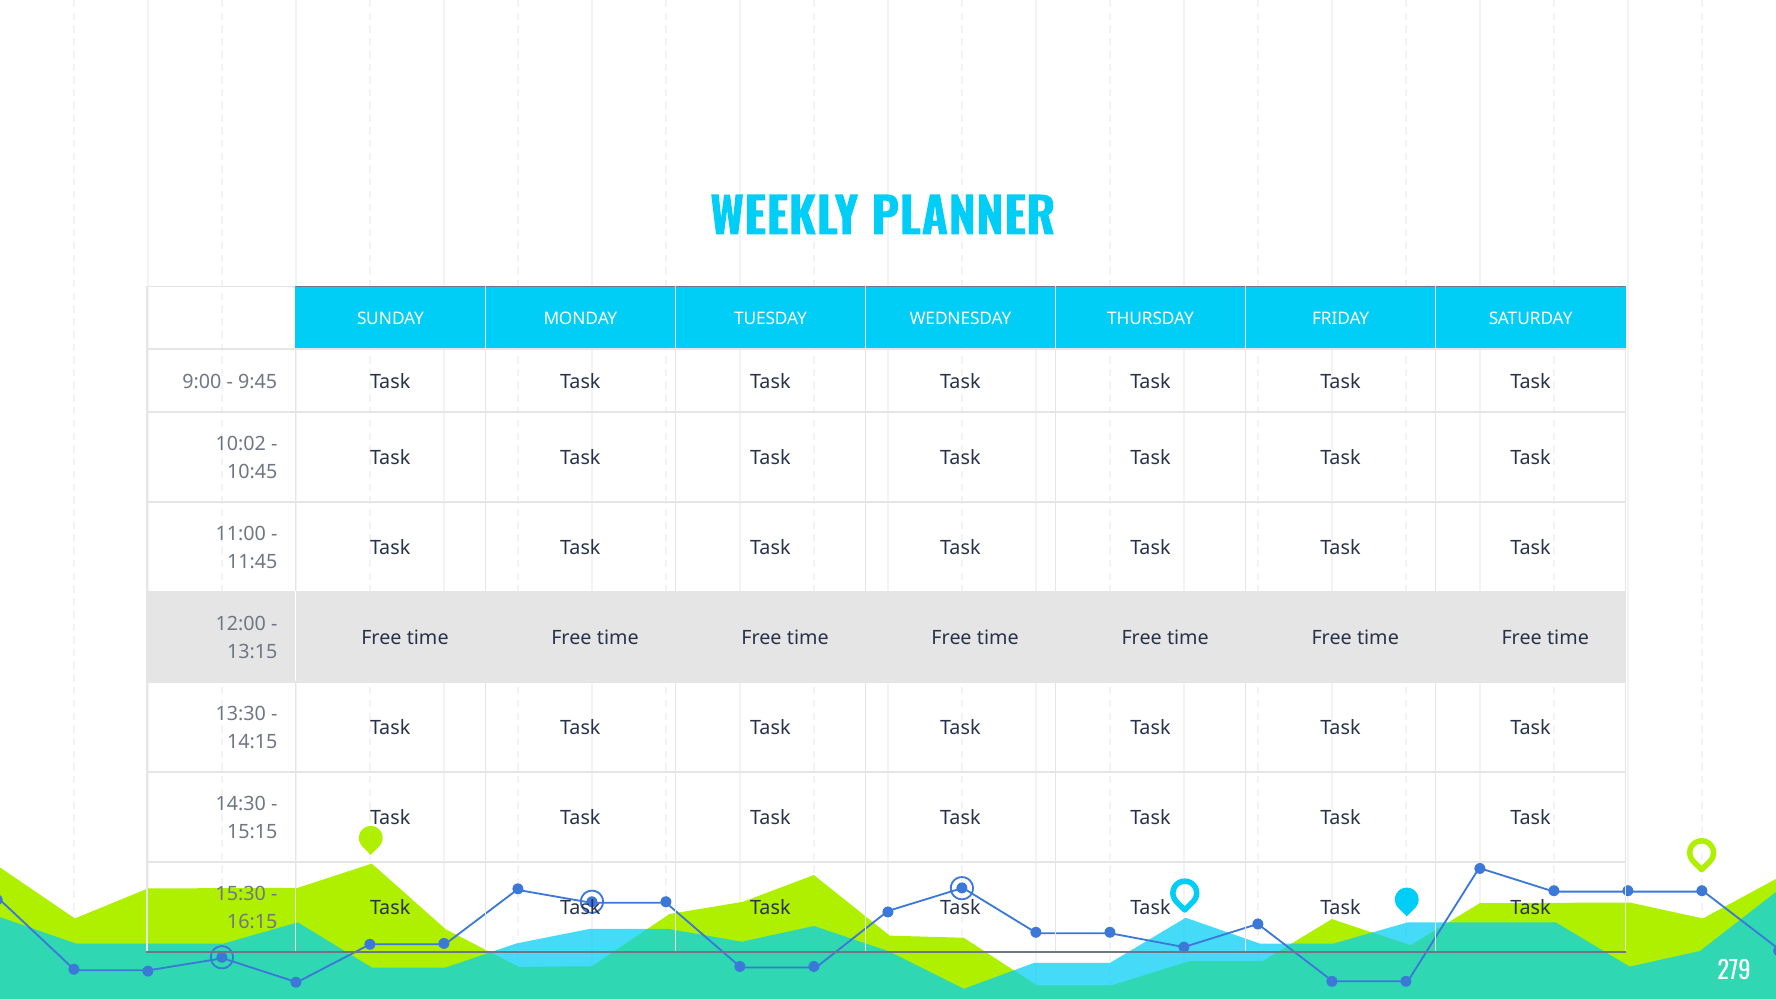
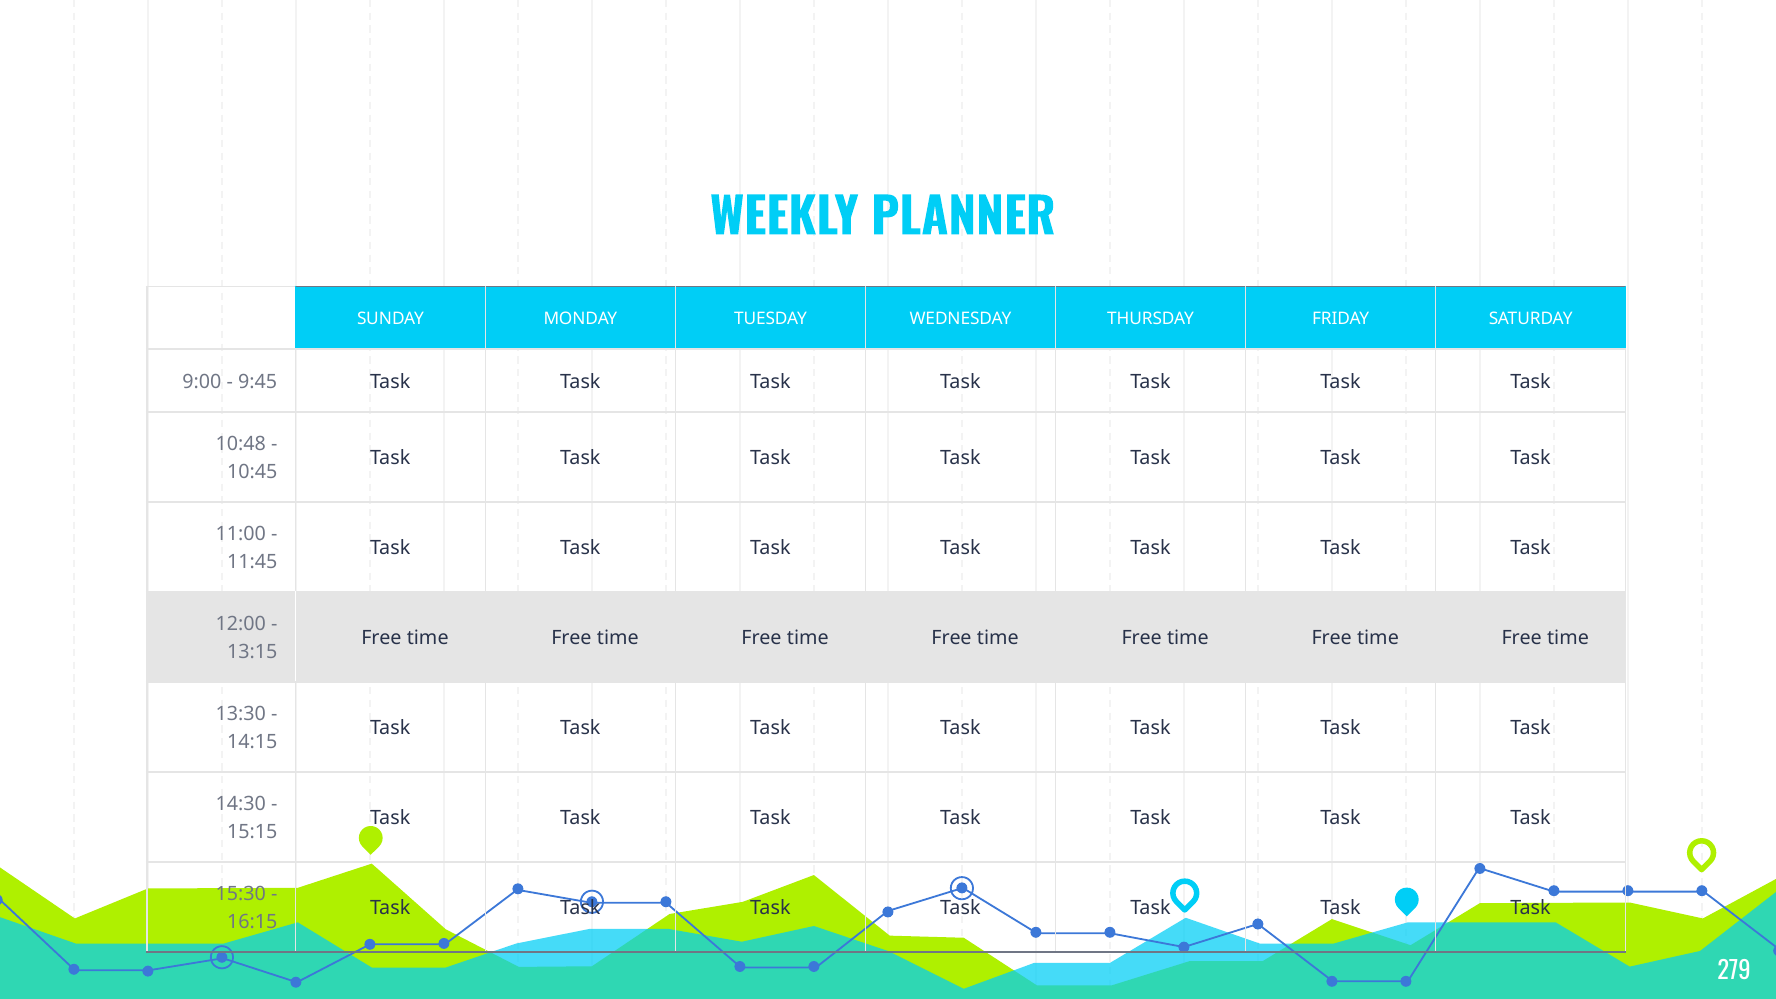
10:02: 10:02 -> 10:48
